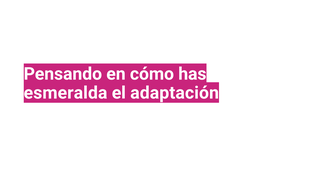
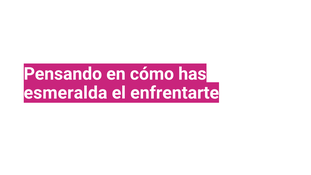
adaptación: adaptación -> enfrentarte
